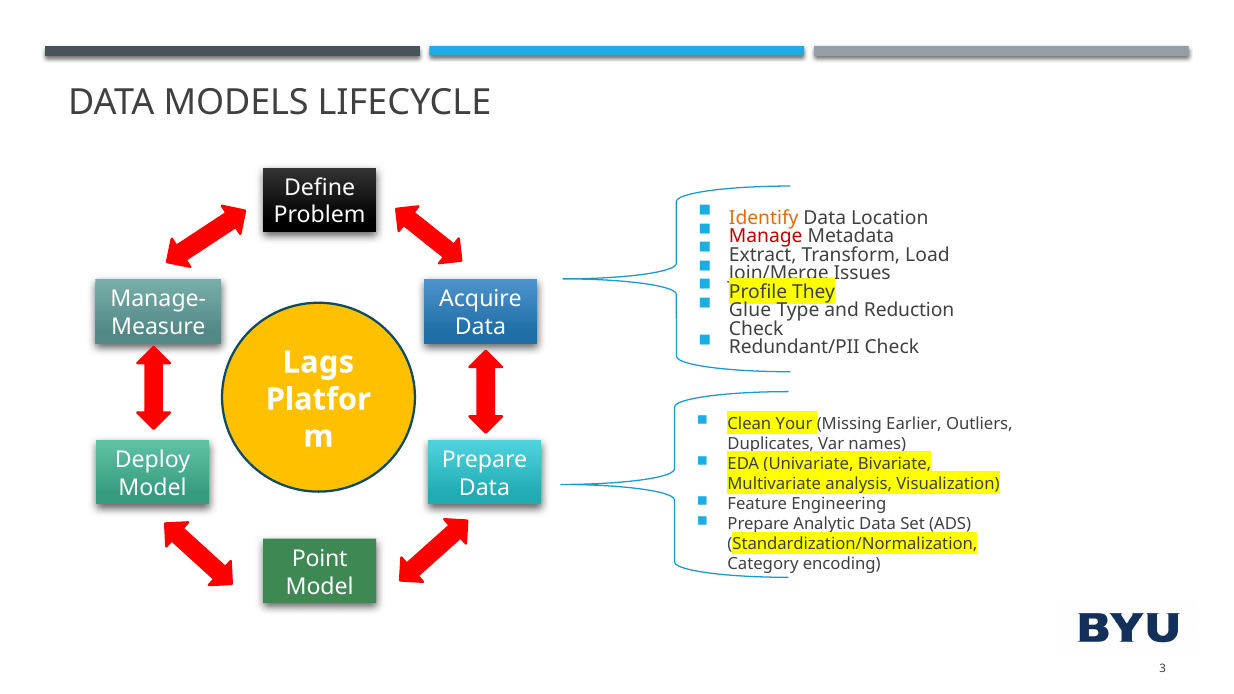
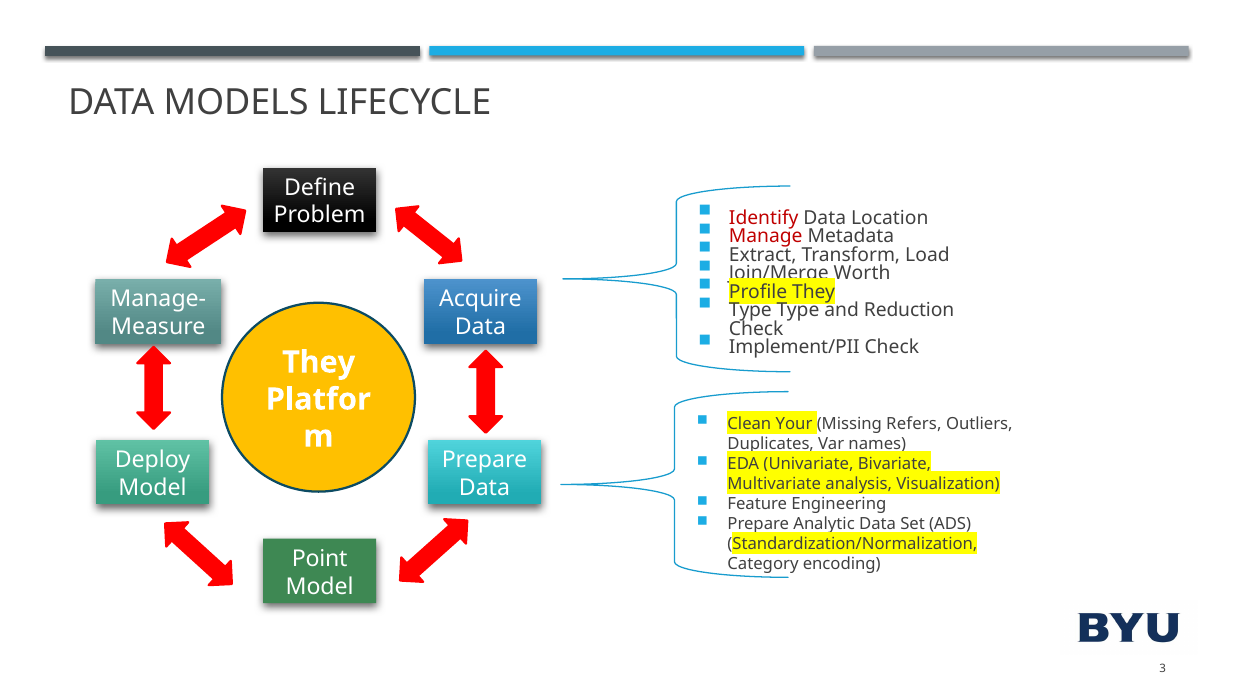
Identify colour: orange -> red
Issues: Issues -> Worth
Glue at (750, 310): Glue -> Type
Redundant/PII: Redundant/PII -> Implement/PII
Lags at (318, 362): Lags -> They
Earlier: Earlier -> Refers
